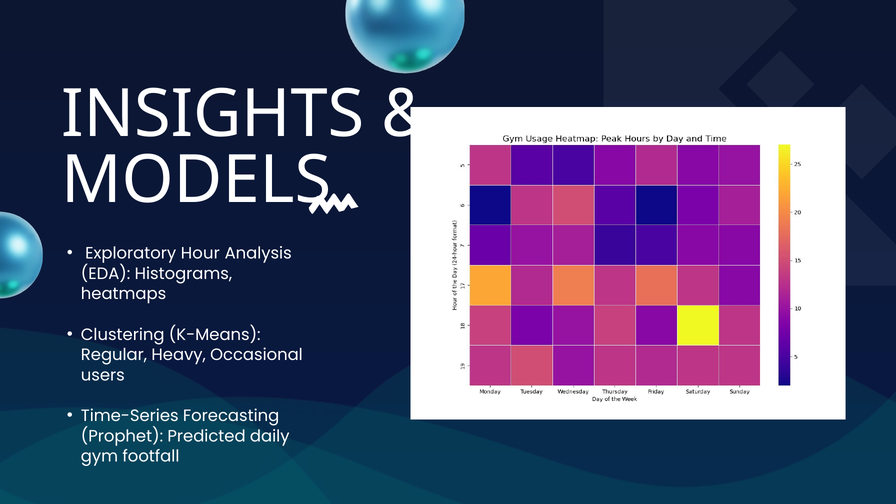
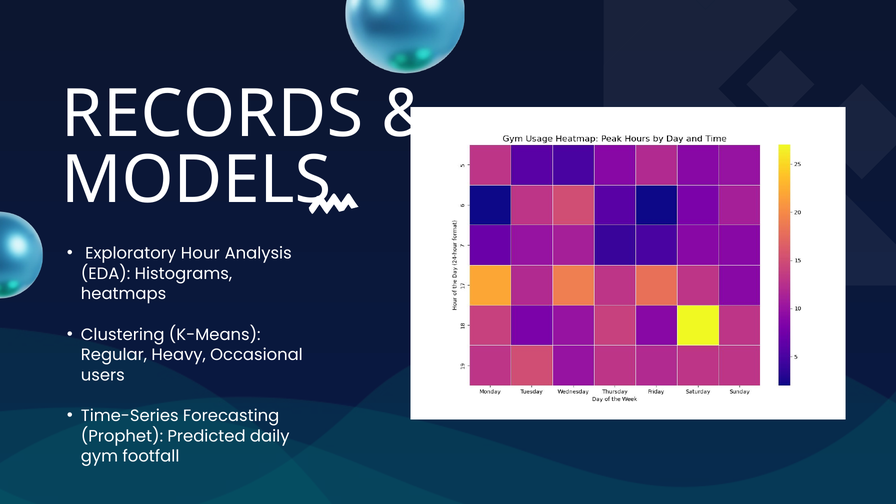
INSIGHTS: INSIGHTS -> RECORDS
